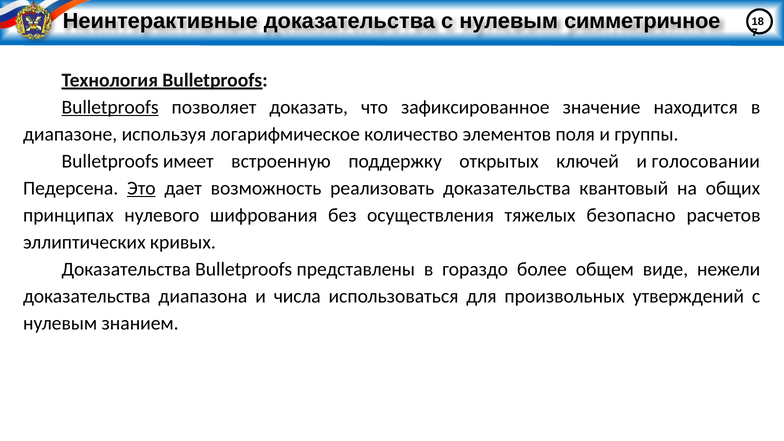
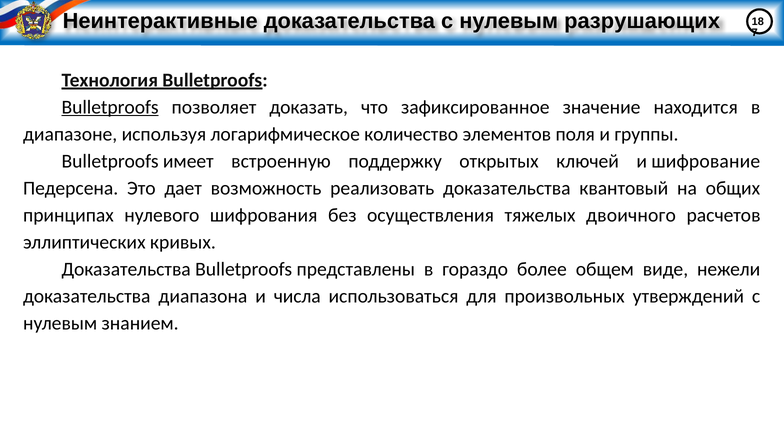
симметричное: симметричное -> разрушающих
голосовании: голосовании -> шифрование
Это underline: present -> none
безопасно: безопасно -> двоичного
